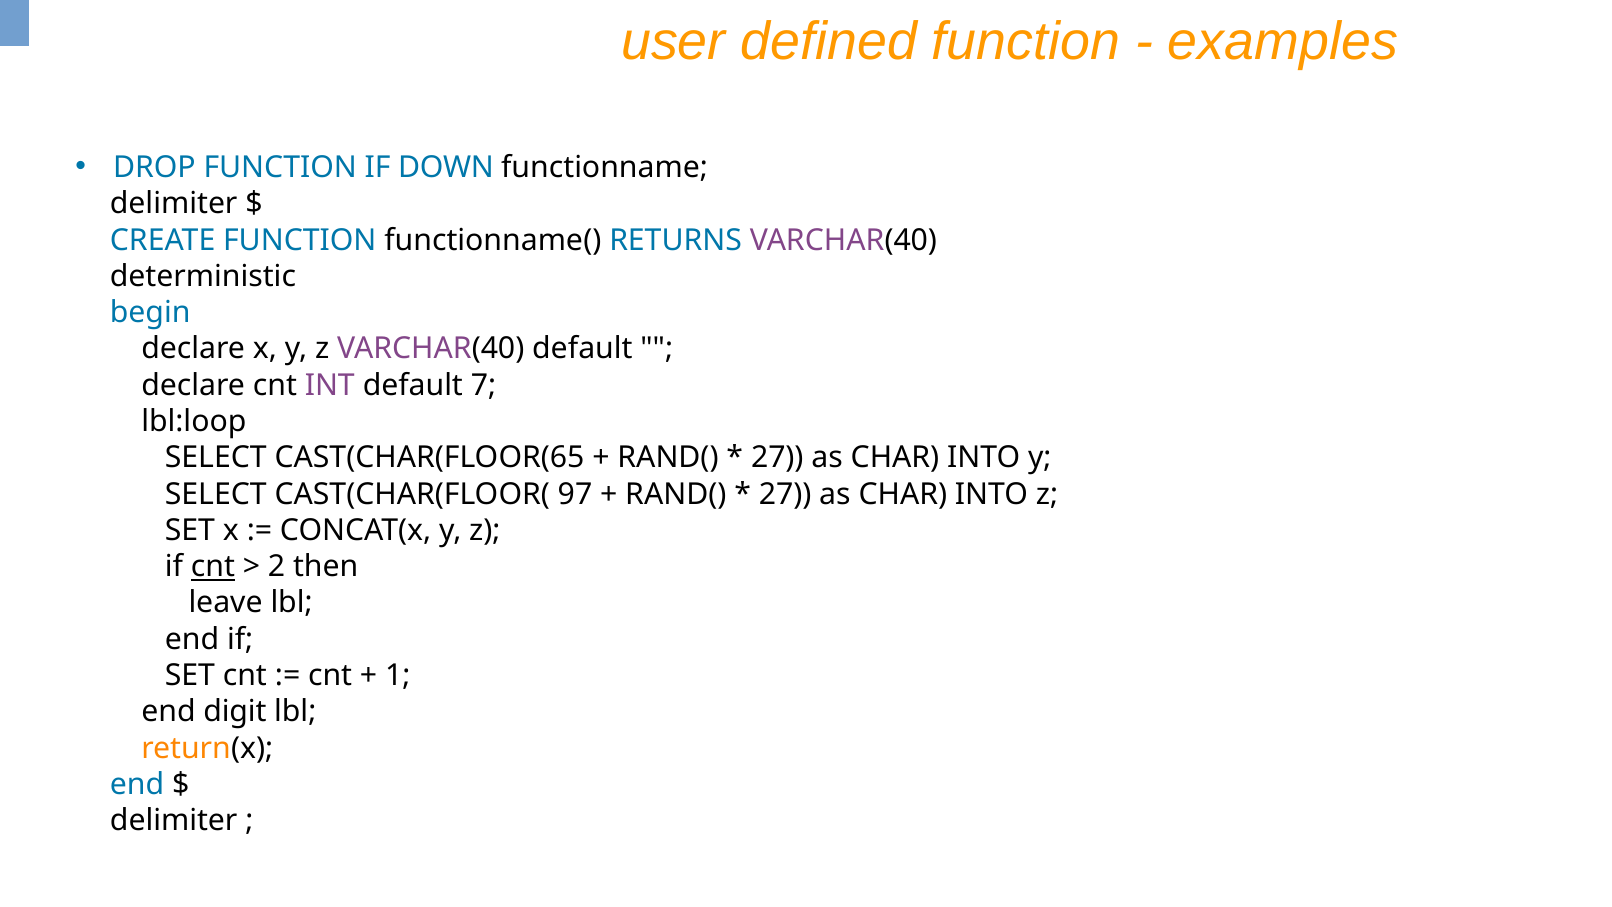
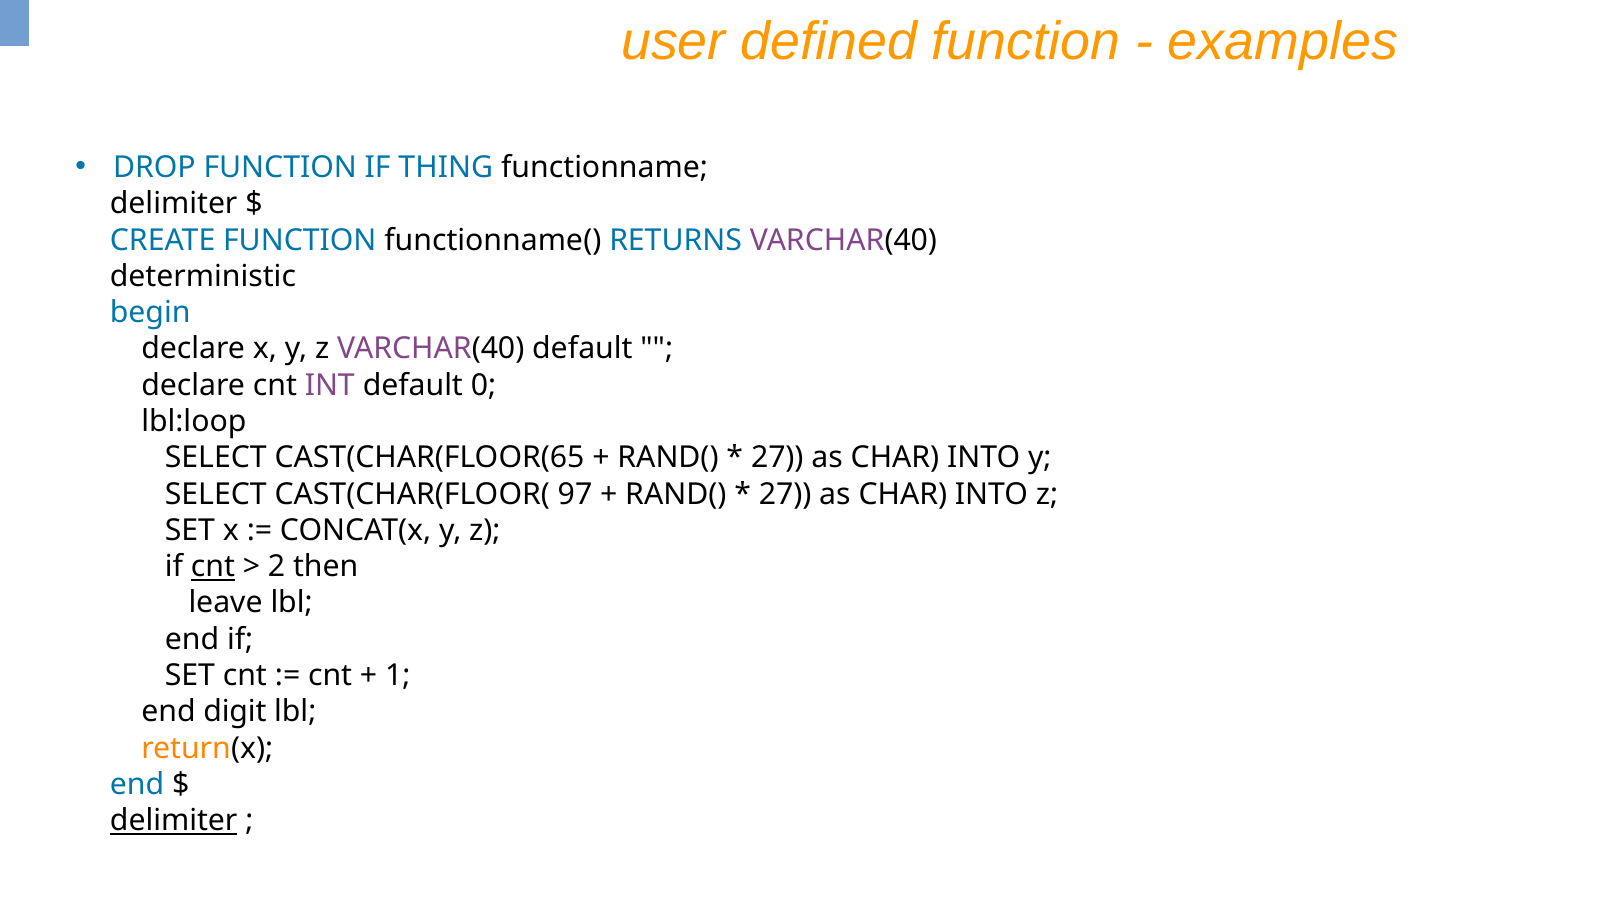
DOWN: DOWN -> THING
7: 7 -> 0
delimiter at (174, 820) underline: none -> present
